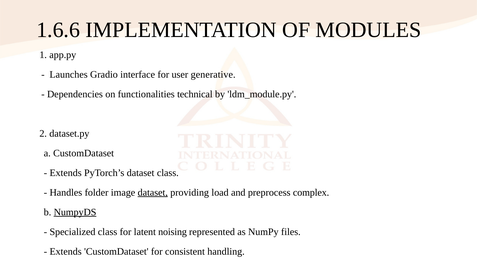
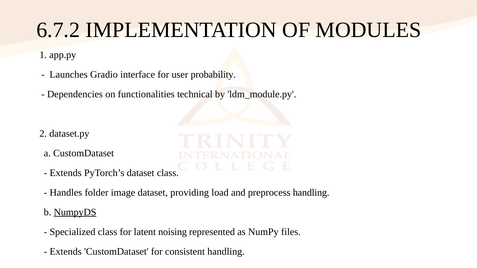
1.6.6: 1.6.6 -> 6.7.2
generative: generative -> probability
dataset at (153, 193) underline: present -> none
preprocess complex: complex -> handling
